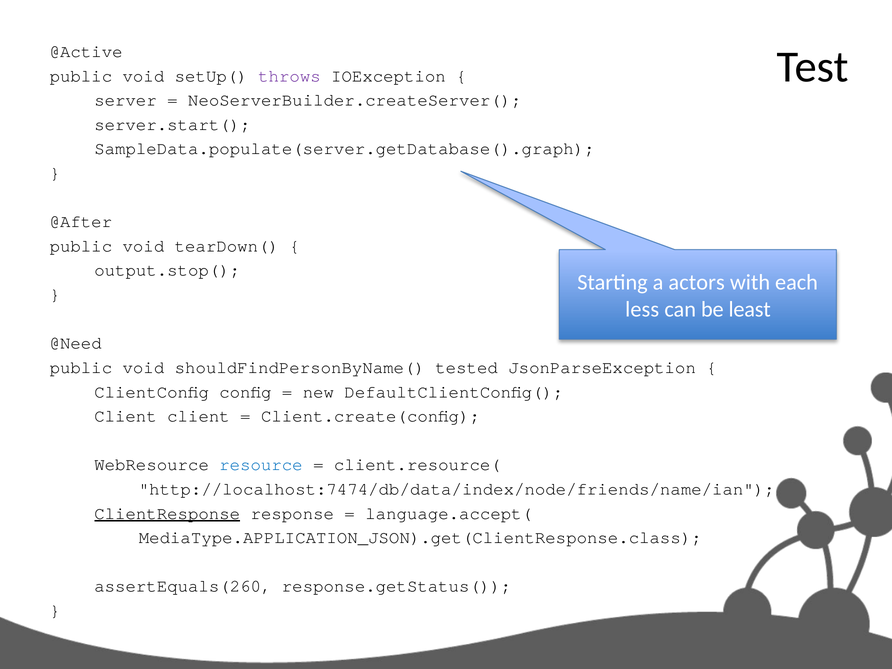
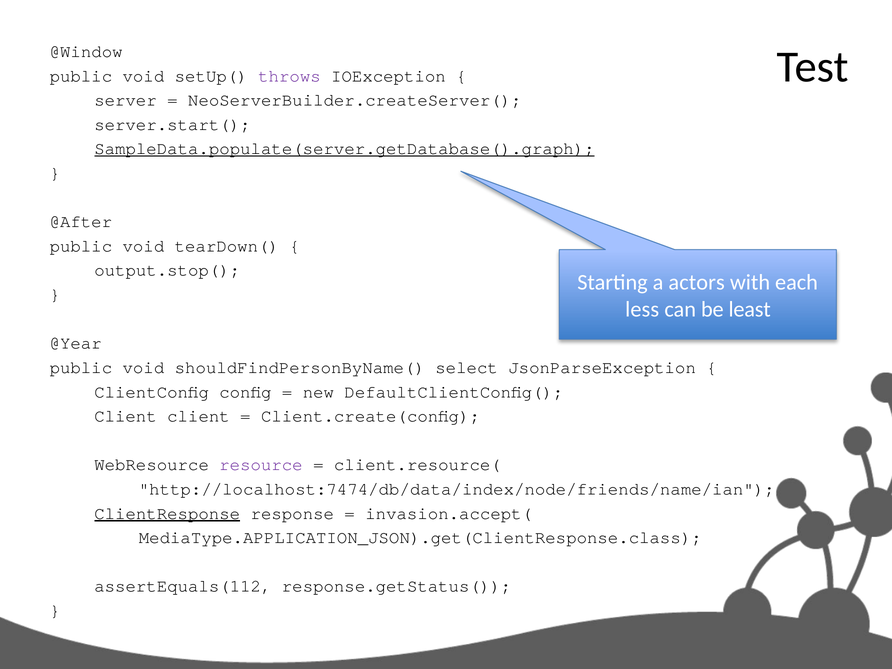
@Active: @Active -> @Window
SampleData.populate(server.getDatabase().graph underline: none -> present
@Need: @Need -> @Year
tested: tested -> select
resource colour: blue -> purple
language.accept(: language.accept( -> invasion.accept(
assertEquals(260: assertEquals(260 -> assertEquals(112
